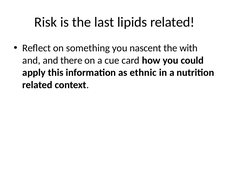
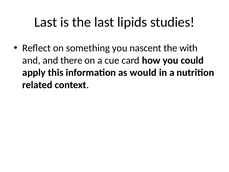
Risk at (46, 22): Risk -> Last
lipids related: related -> studies
ethnic: ethnic -> would
